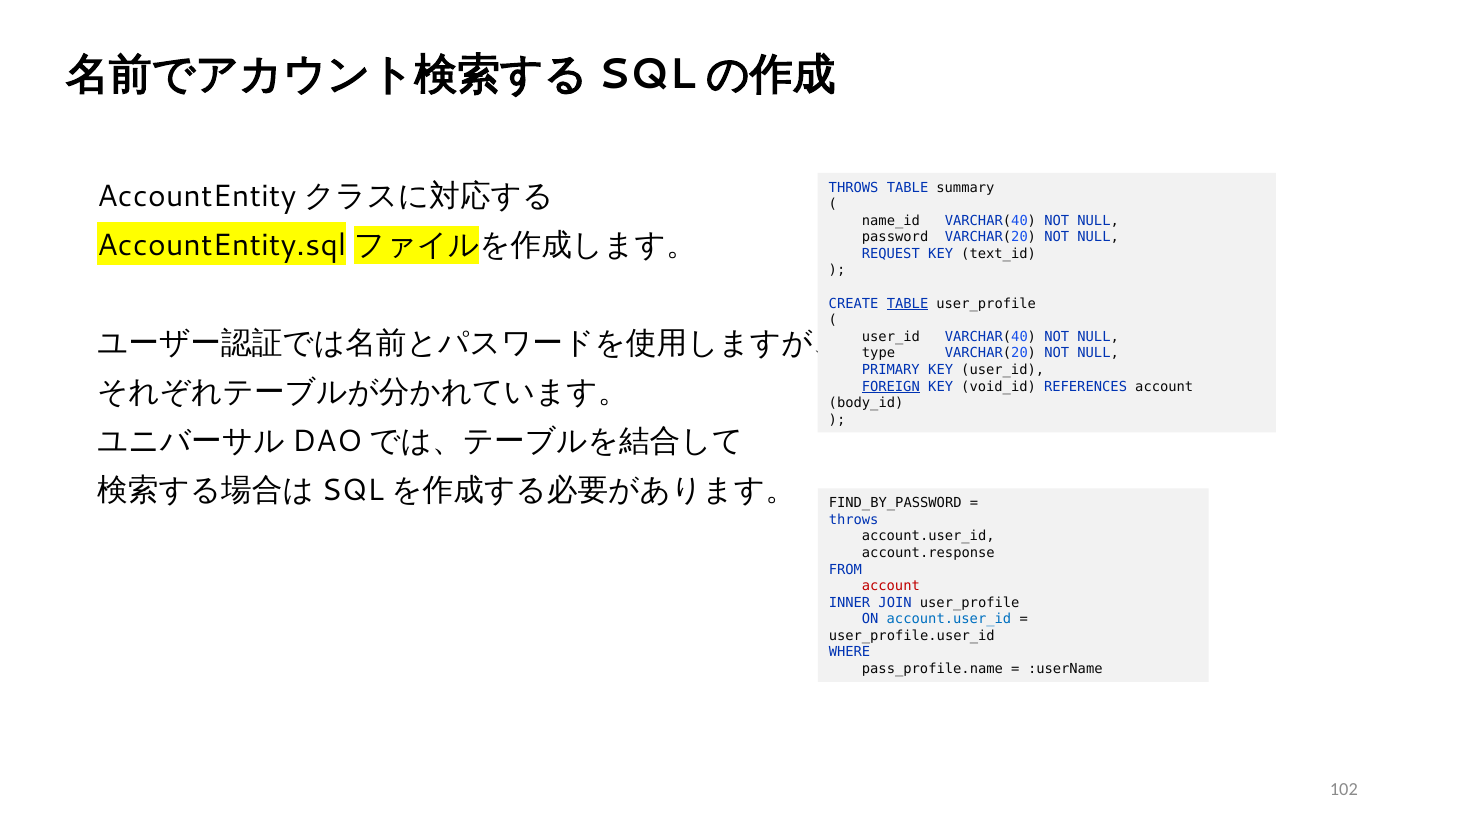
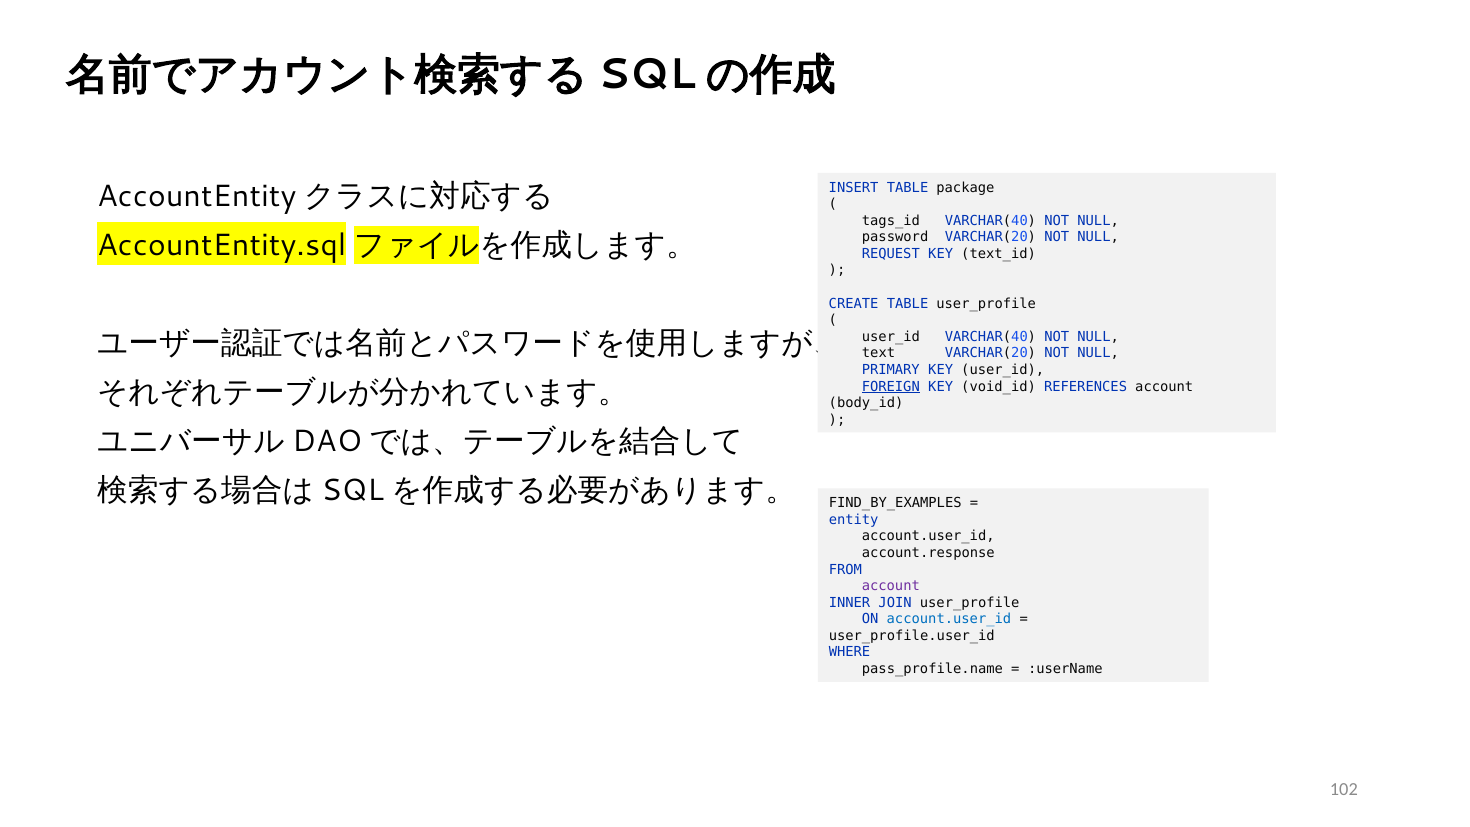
THROWS at (854, 187): THROWS -> INSERT
summary: summary -> package
name_id: name_id -> tags_id
TABLE at (908, 304) underline: present -> none
type: type -> text
FIND_BY_PASSWORD: FIND_BY_PASSWORD -> FIND_BY_EXAMPLES
throws at (854, 520): throws -> entity
account at (891, 586) colour: red -> purple
